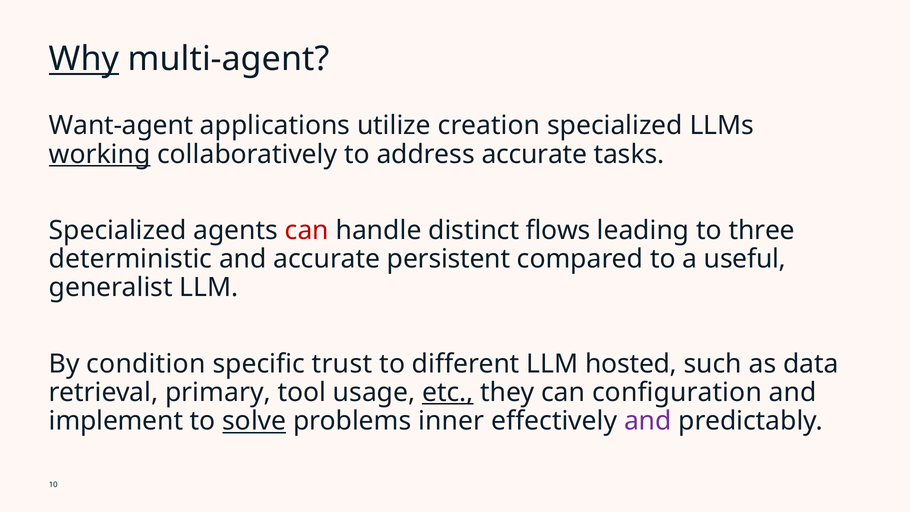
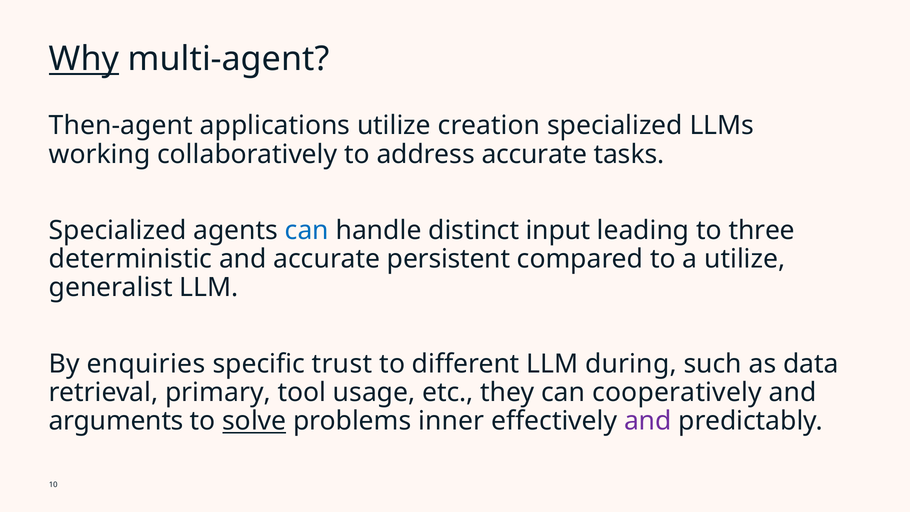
Want-agent: Want-agent -> Then-agent
working underline: present -> none
can at (307, 230) colour: red -> blue
flows: flows -> input
a useful: useful -> utilize
condition: condition -> enquiries
hosted: hosted -> during
etc underline: present -> none
configuration: configuration -> cooperatively
implement: implement -> arguments
